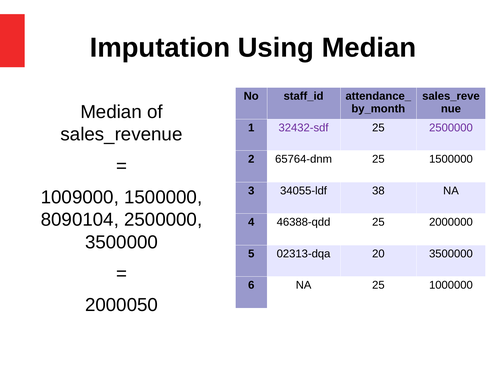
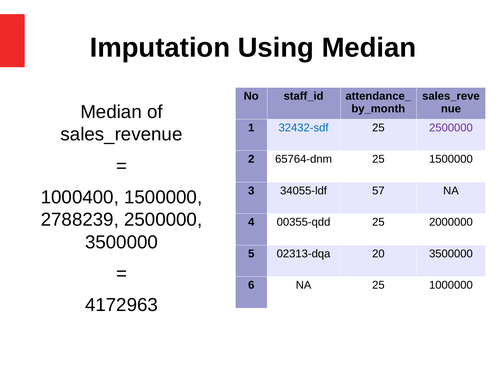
32432-sdf colour: purple -> blue
38: 38 -> 57
1009000: 1009000 -> 1000400
8090104: 8090104 -> 2788239
46388-qdd: 46388-qdd -> 00355-qdd
2000050: 2000050 -> 4172963
